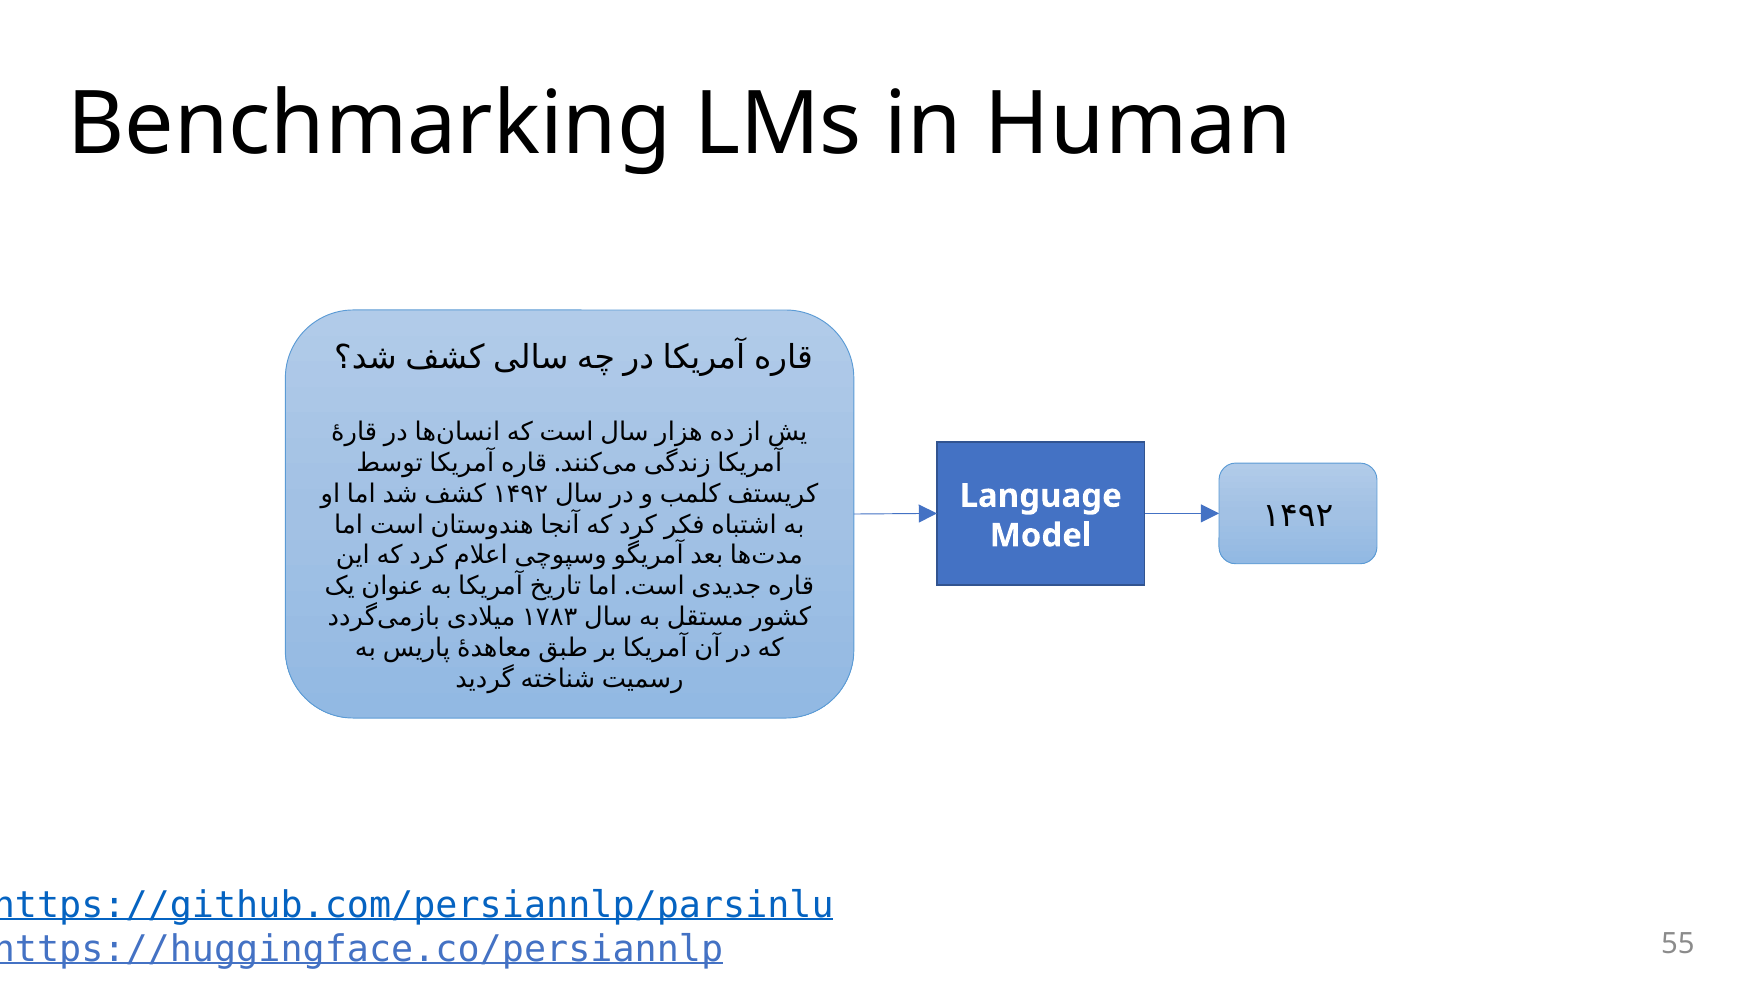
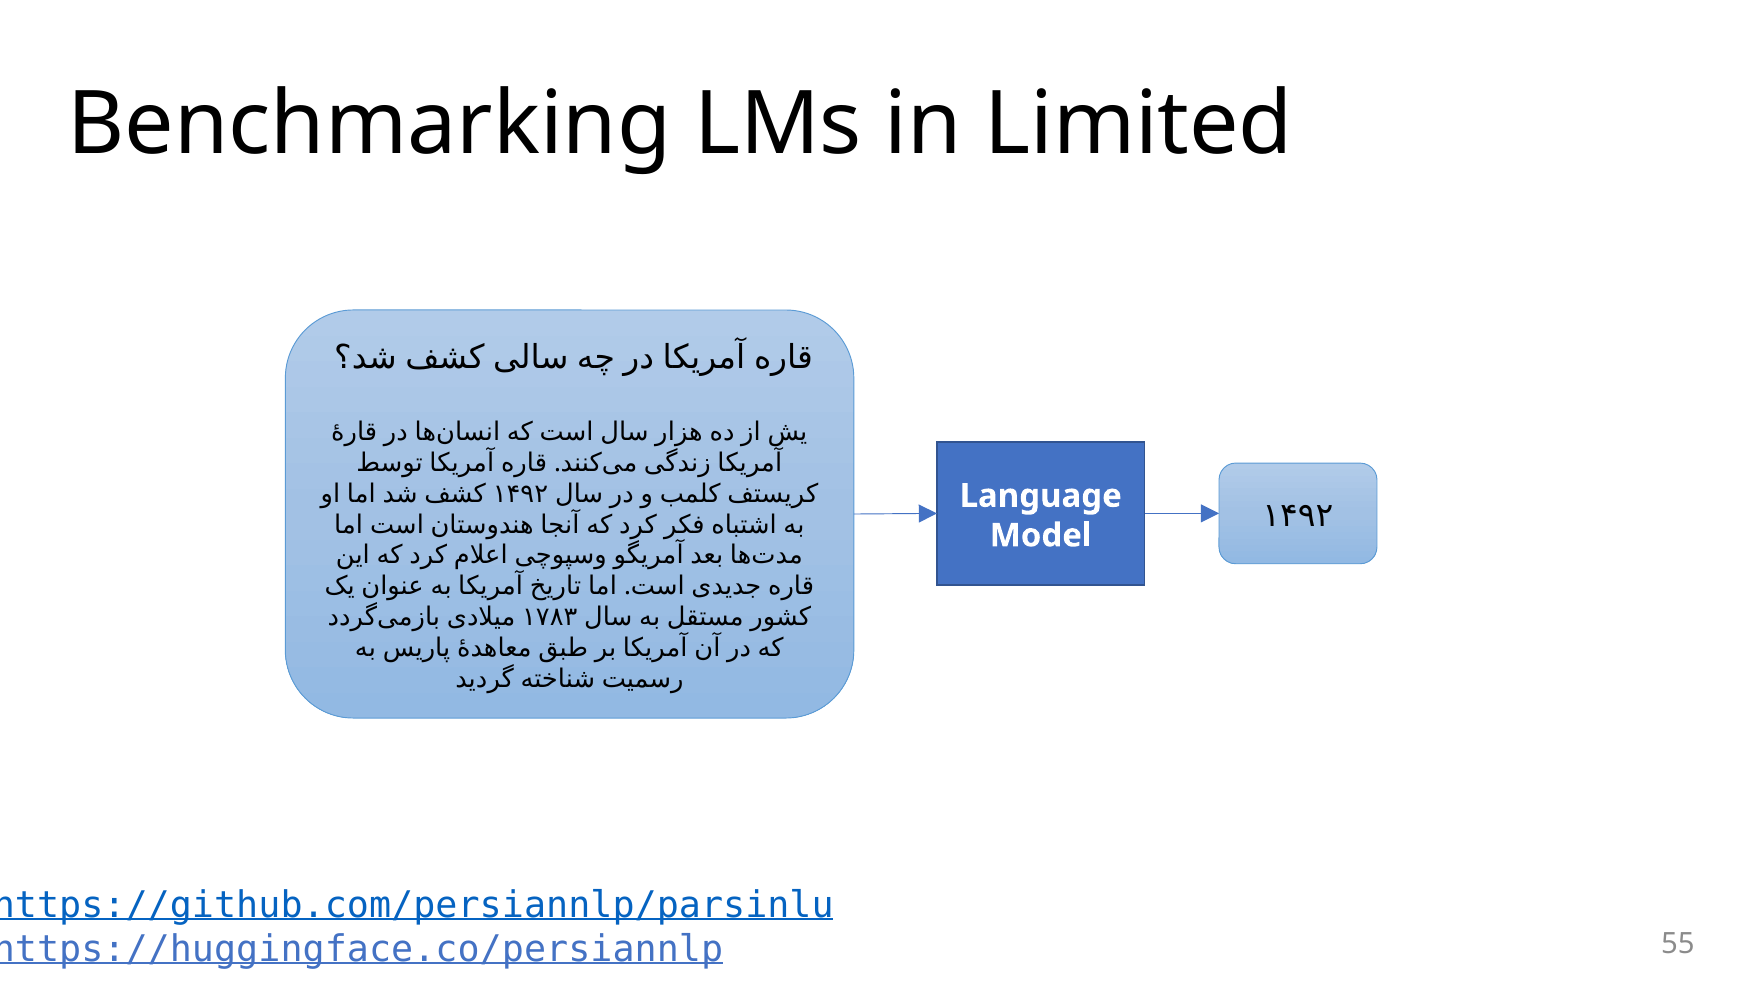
Human: Human -> Limited
